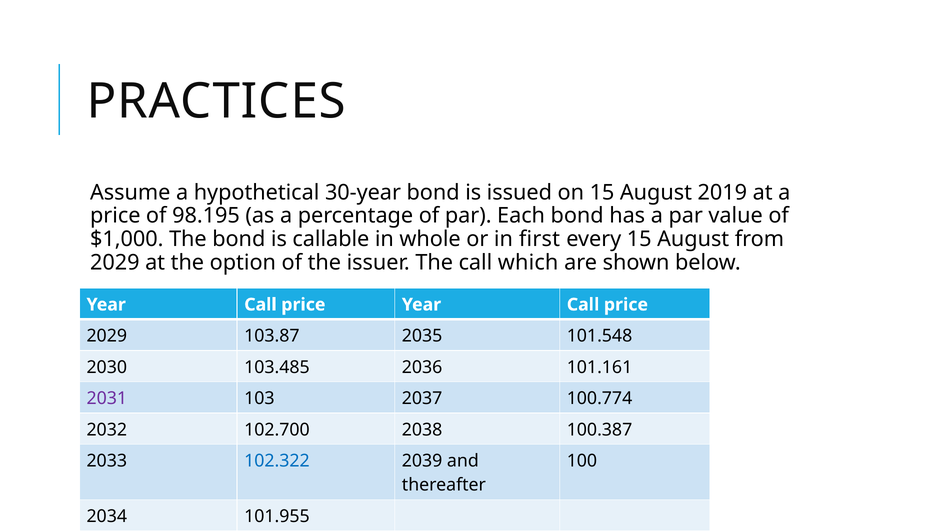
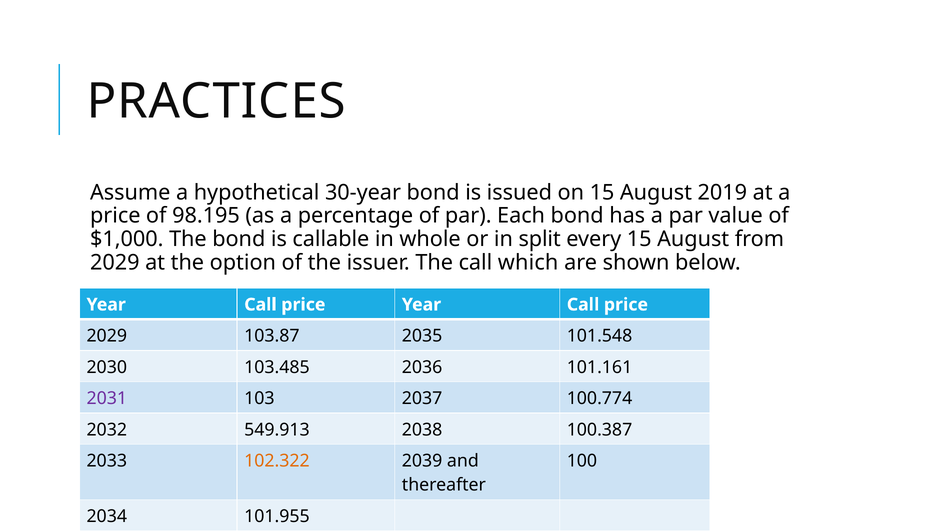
first: first -> split
102.700: 102.700 -> 549.913
102.322 colour: blue -> orange
